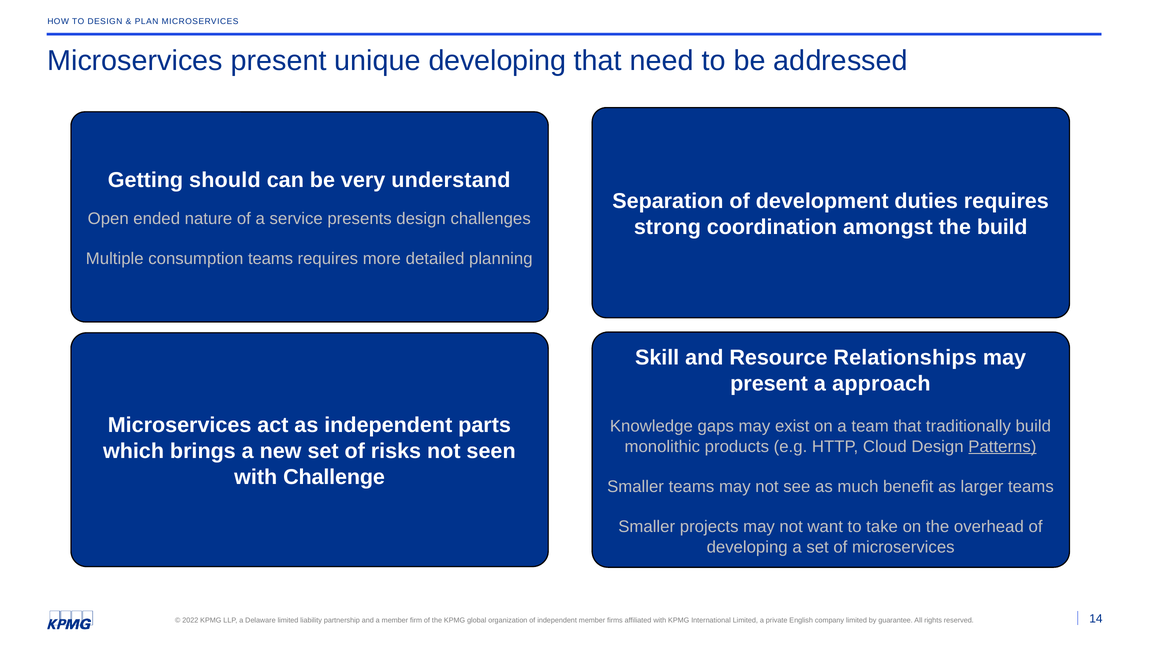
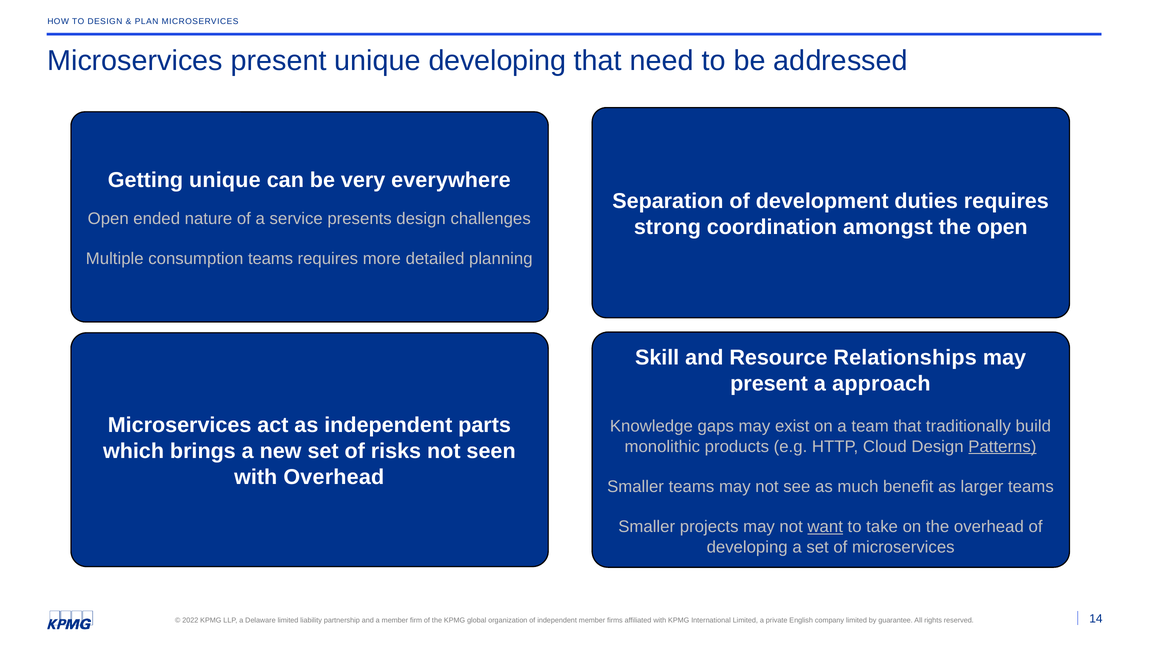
Getting should: should -> unique
understand: understand -> everywhere
the build: build -> open
with Challenge: Challenge -> Overhead
want underline: none -> present
